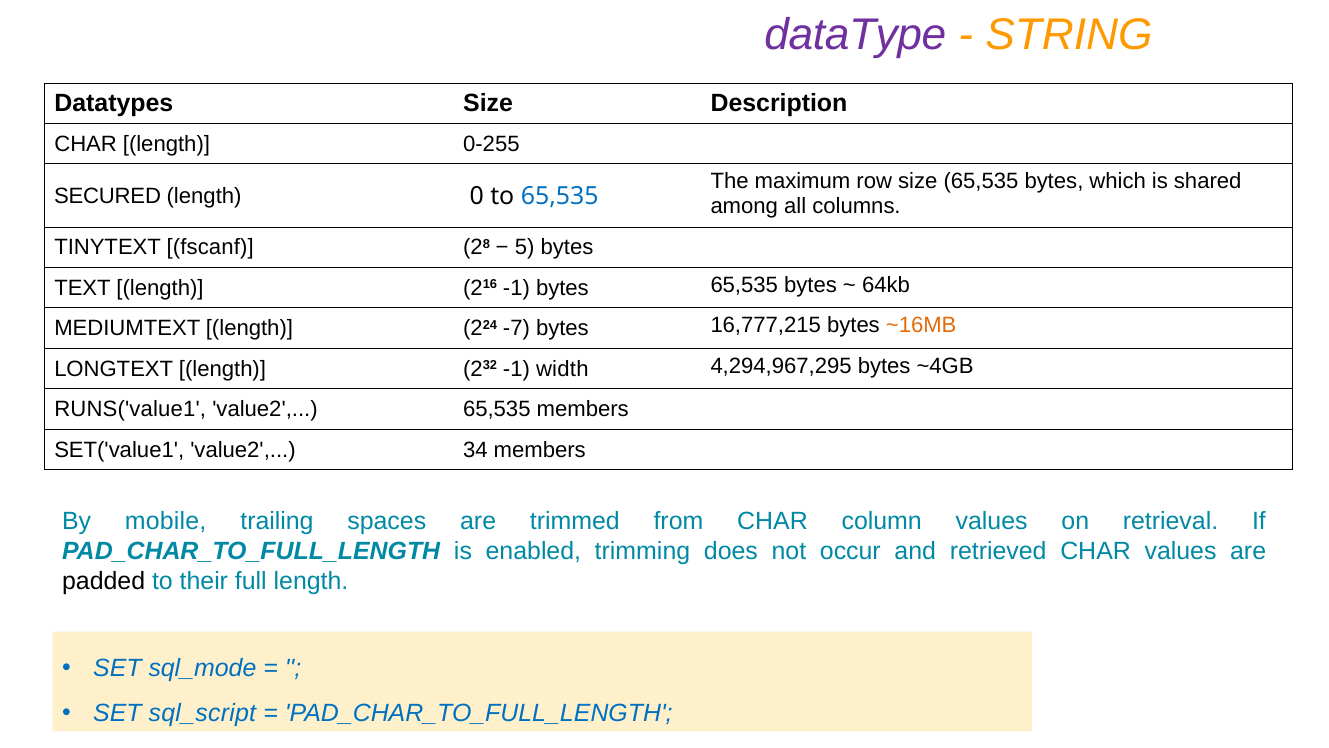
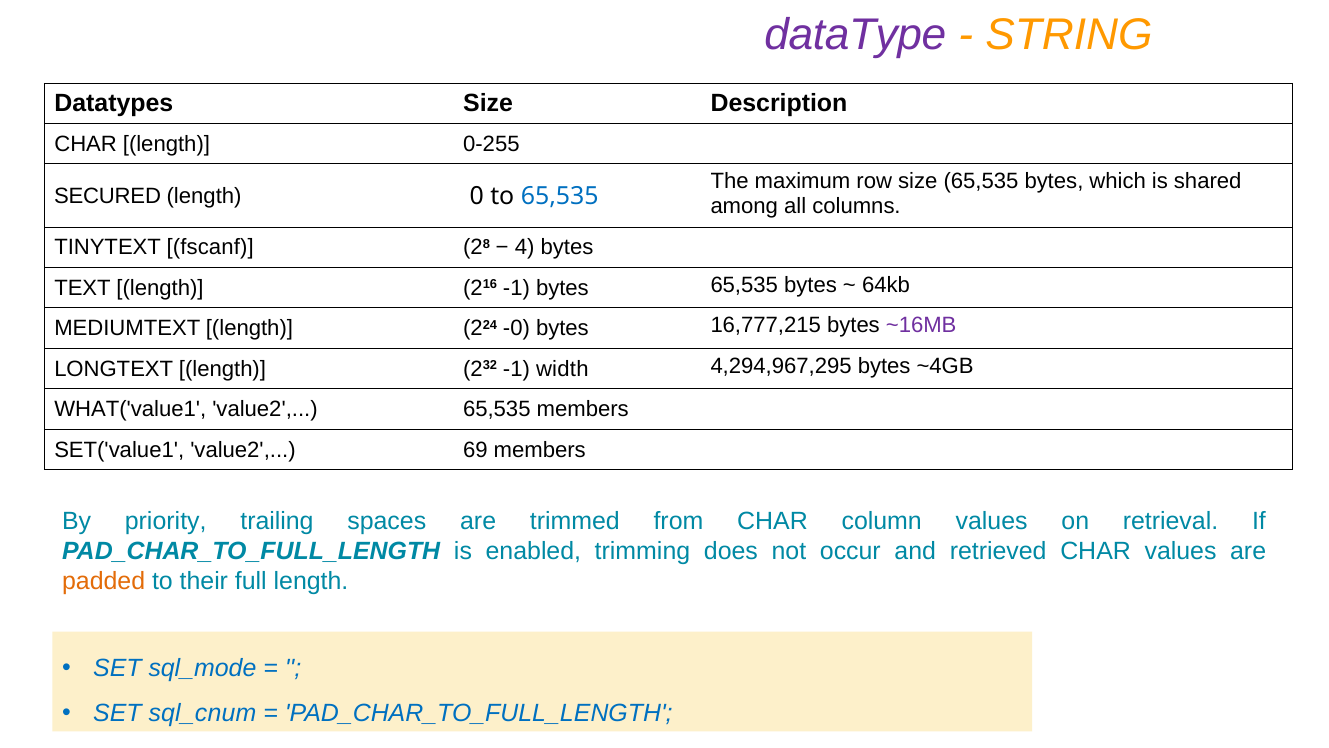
5: 5 -> 4
-7: -7 -> -0
~16MB colour: orange -> purple
RUNS('value1: RUNS('value1 -> WHAT('value1
34: 34 -> 69
mobile: mobile -> priority
padded colour: black -> orange
sql_script: sql_script -> sql_cnum
